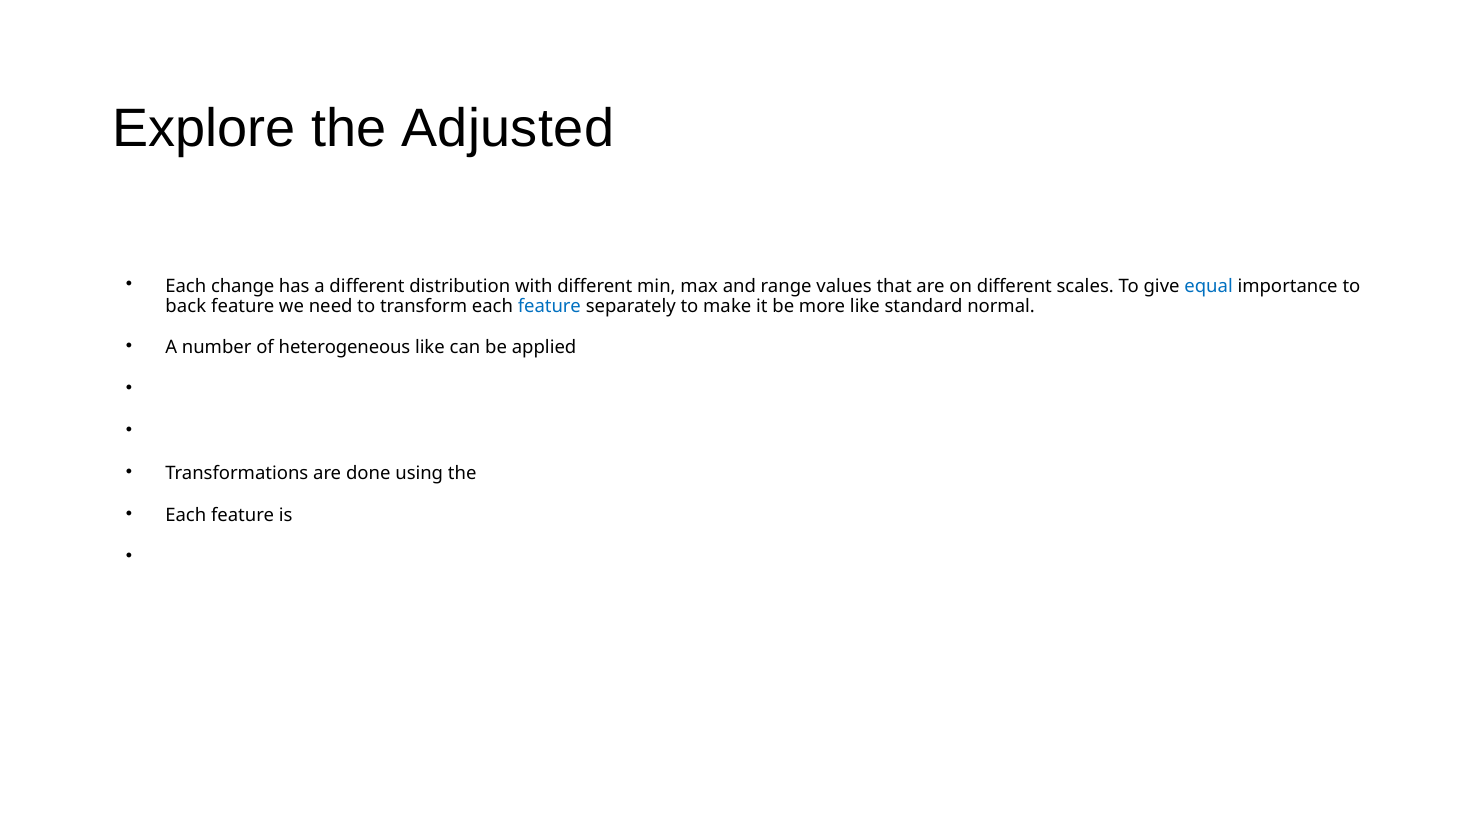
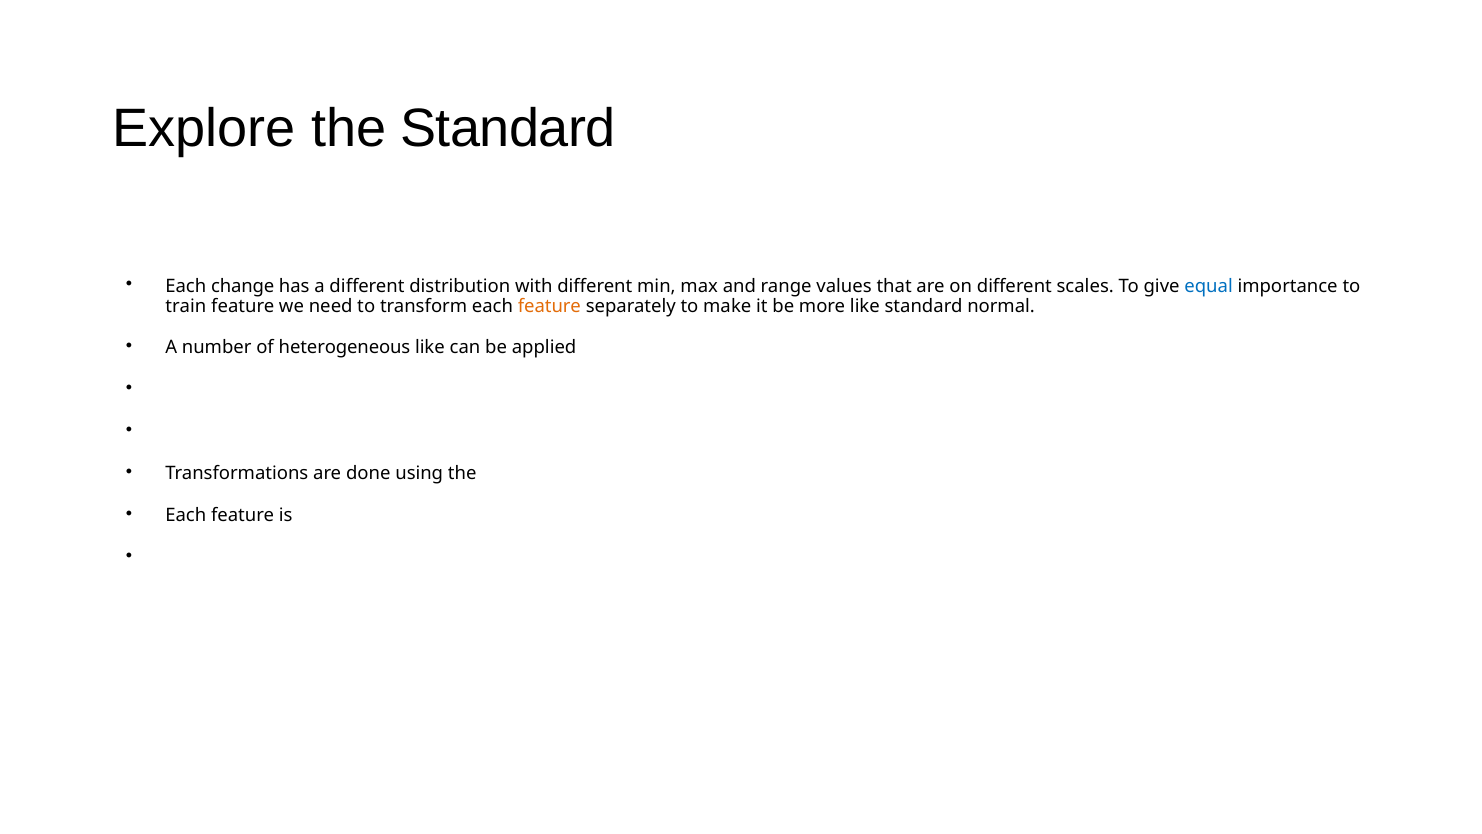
the Adjusted: Adjusted -> Standard
back: back -> train
feature at (549, 306) colour: blue -> orange
